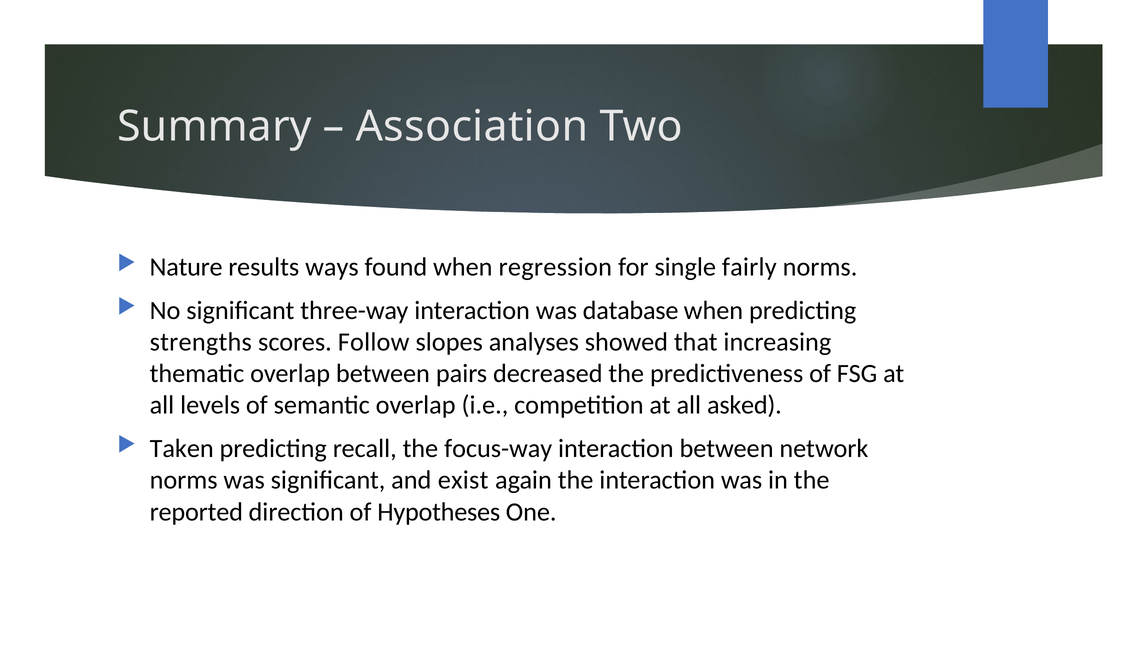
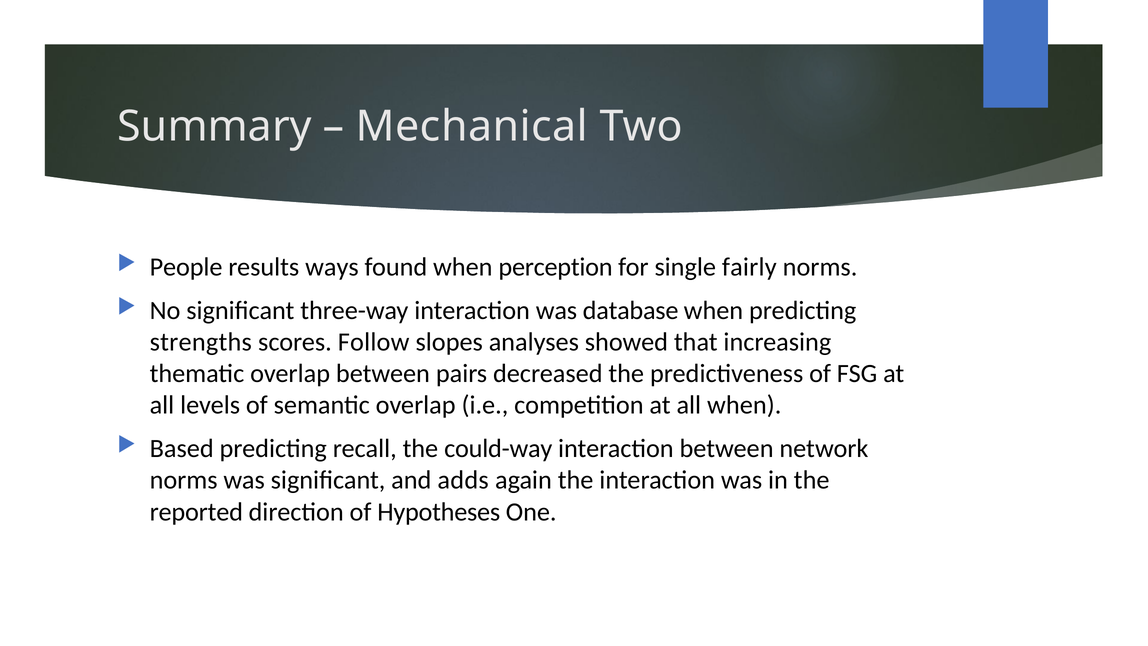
Association: Association -> Mechanical
Nature: Nature -> People
regression: regression -> perception
all asked: asked -> when
Taken: Taken -> Based
focus-way: focus-way -> could-way
exist: exist -> adds
